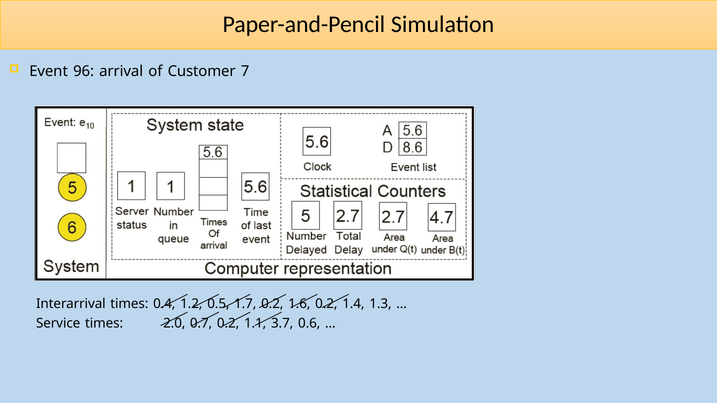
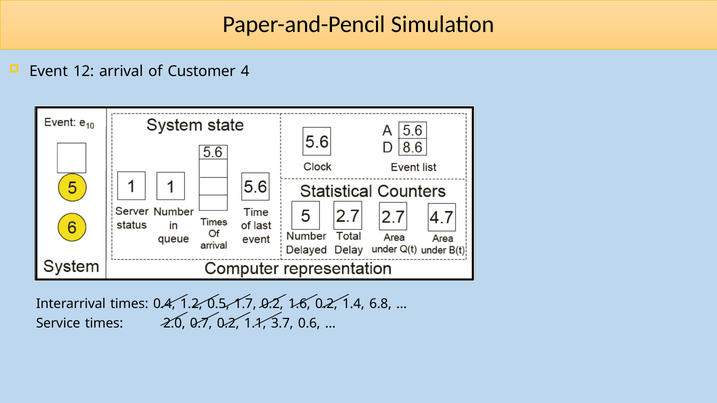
96: 96 -> 12
7: 7 -> 4
1.3: 1.3 -> 6.8
